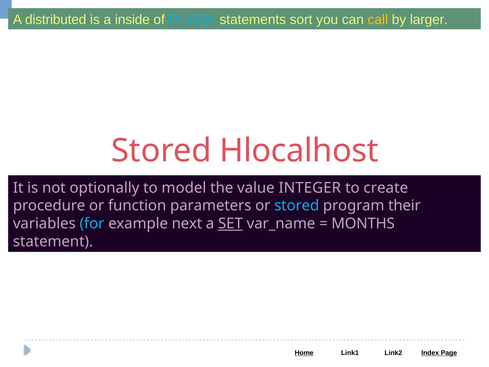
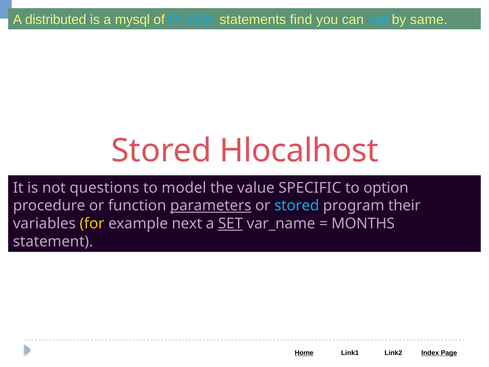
inside: inside -> mysql
sort: sort -> find
call colour: yellow -> light blue
larger: larger -> same
optionally: optionally -> questions
INTEGER: INTEGER -> SPECIFIC
create: create -> option
parameters underline: none -> present
for colour: light blue -> yellow
